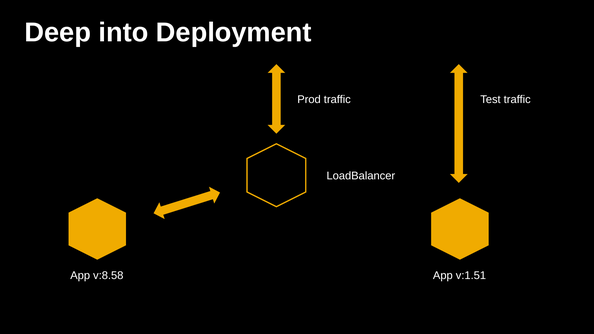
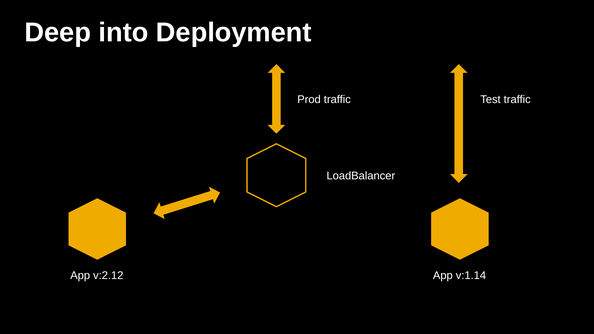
v:8.58: v:8.58 -> v:2.12
v:1.51: v:1.51 -> v:1.14
